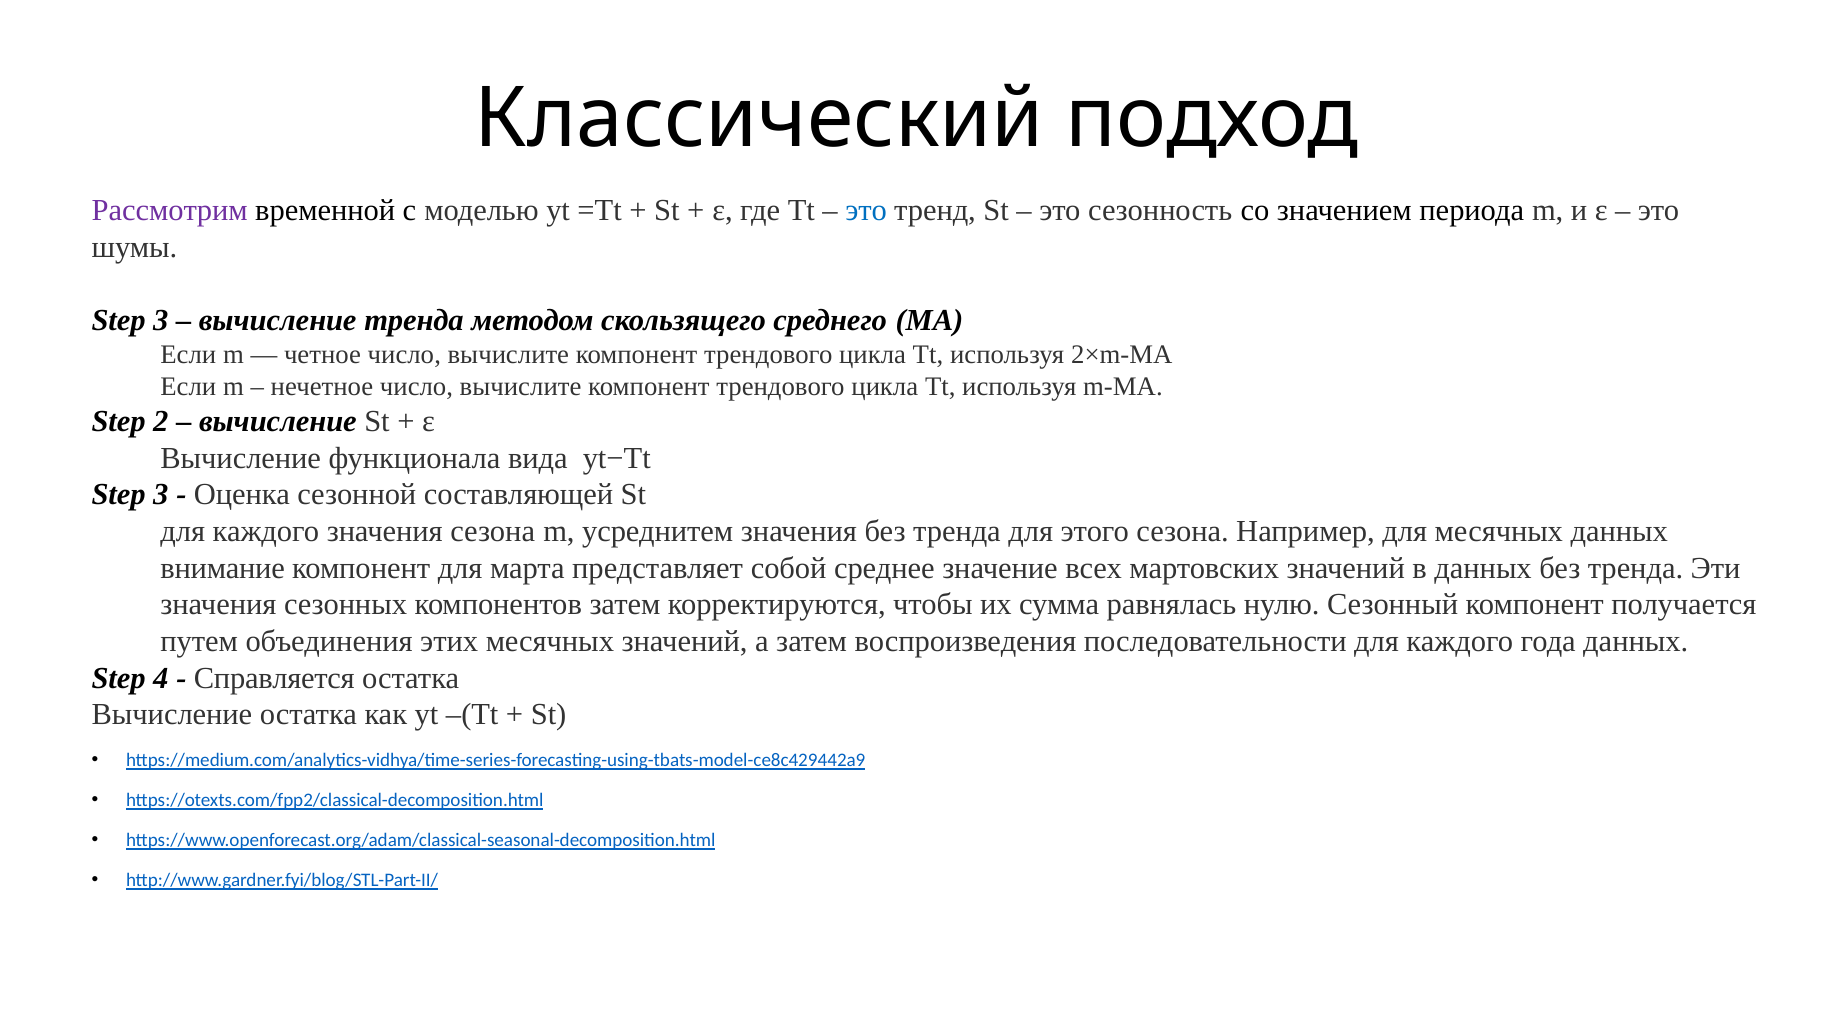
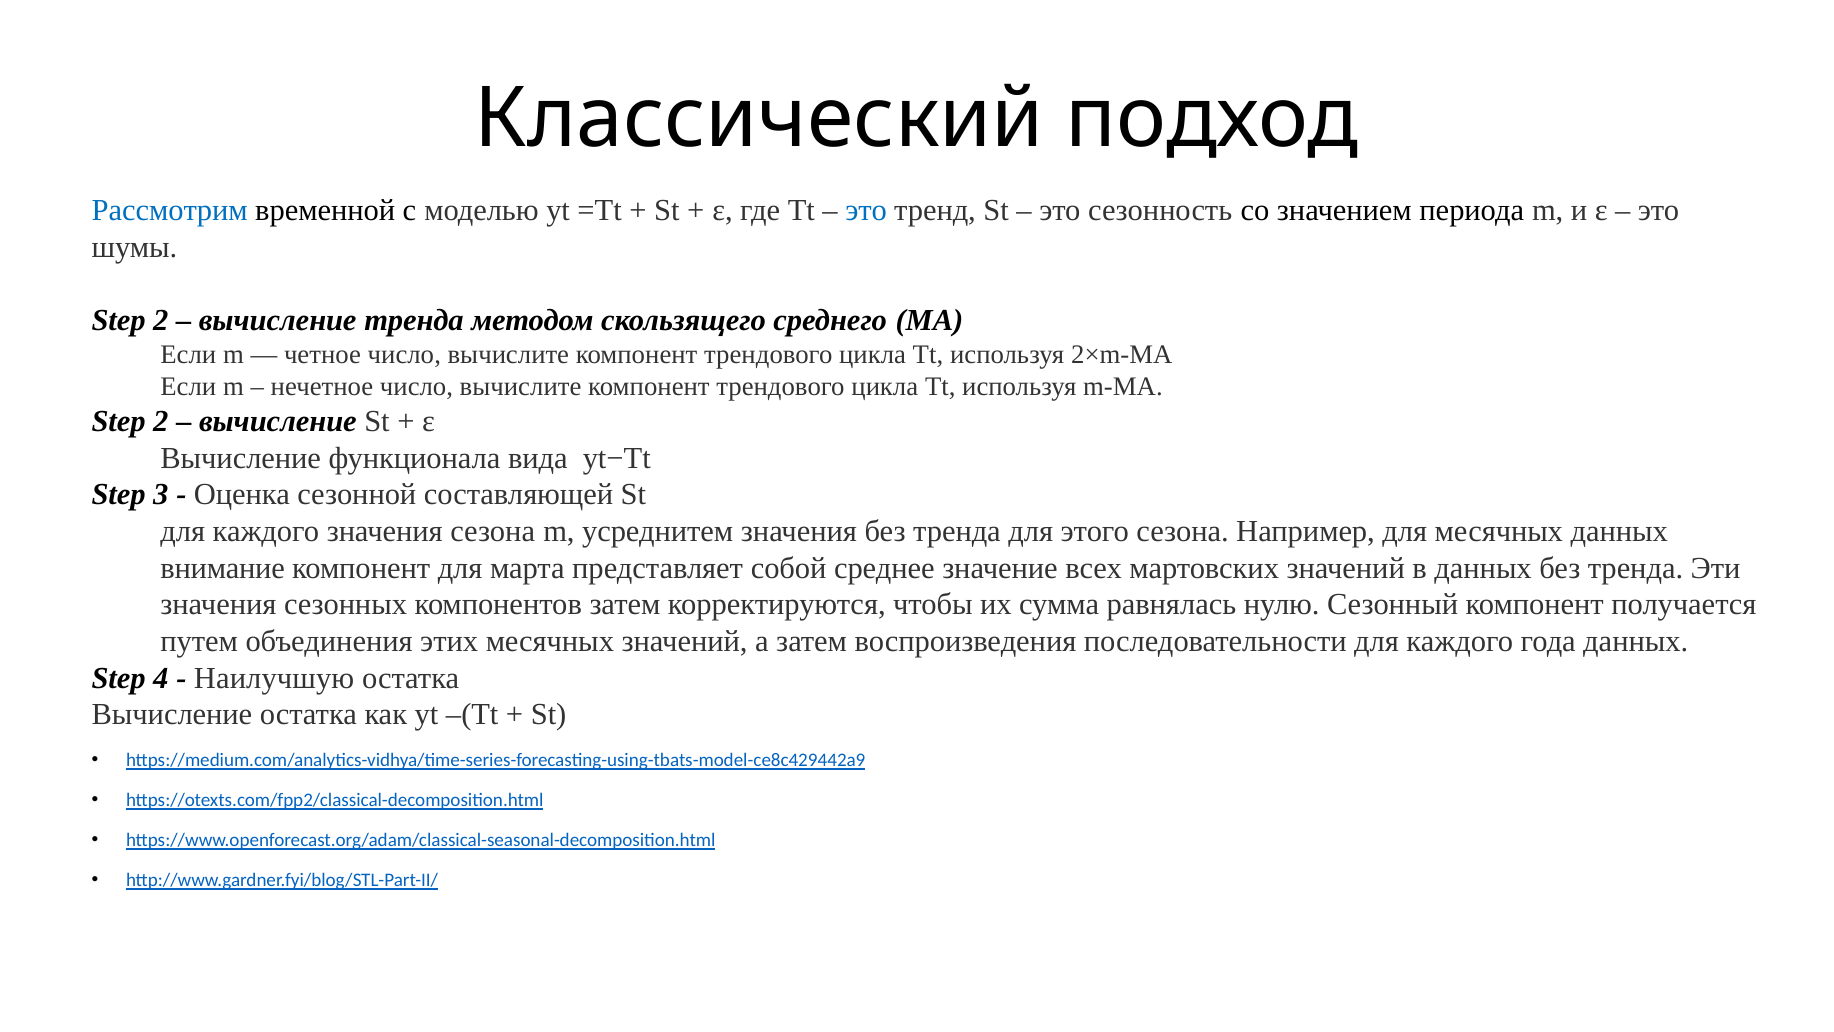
Рассмотрим colour: purple -> blue
3 at (161, 321): 3 -> 2
Справляется: Справляется -> Наилучшую
